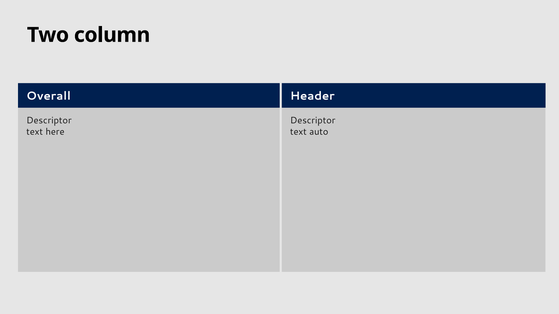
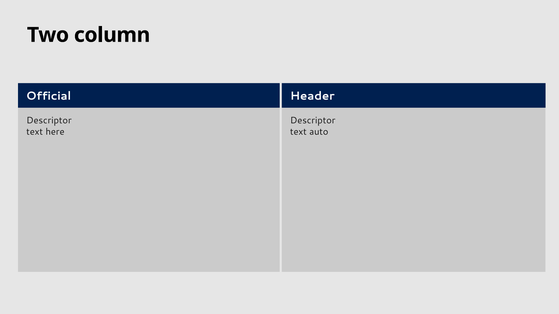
Overall: Overall -> Official
